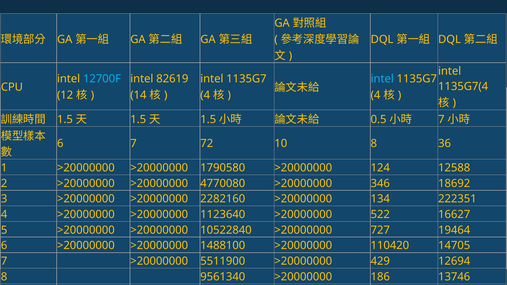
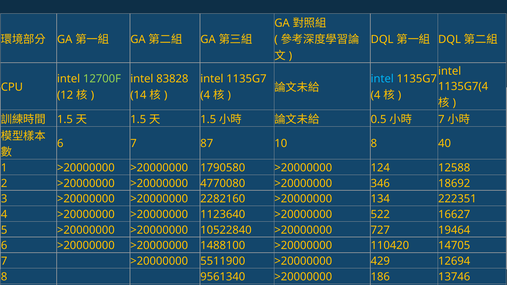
12700F colour: light blue -> light green
82619: 82619 -> 83828
72: 72 -> 87
36: 36 -> 40
